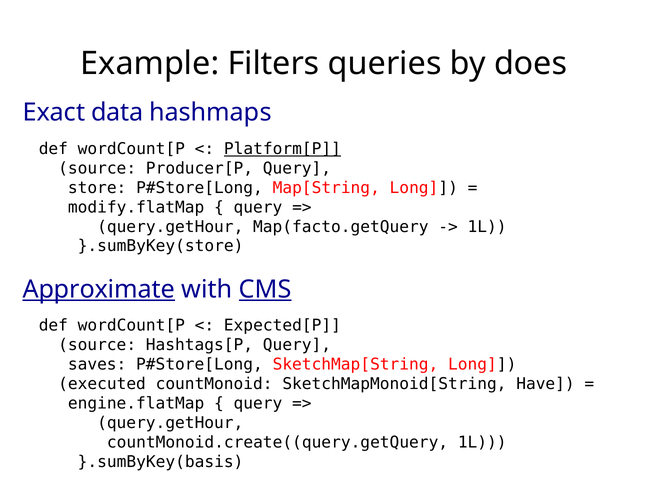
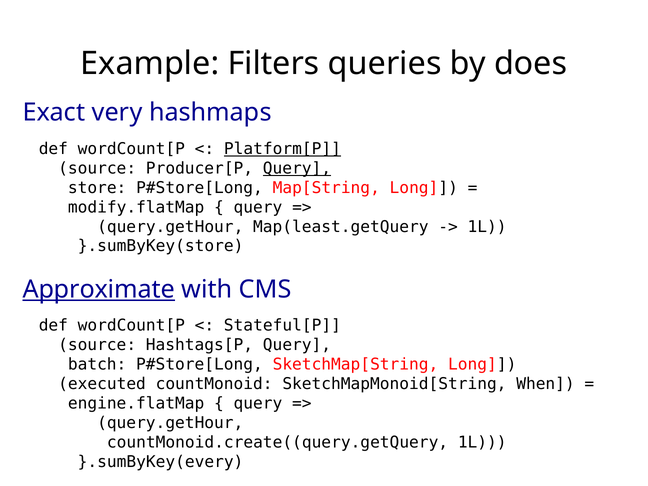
data: data -> very
Query at (297, 168) underline: none -> present
Map(facto.getQuery: Map(facto.getQuery -> Map(least.getQuery
CMS underline: present -> none
Expected[P: Expected[P -> Stateful[P
saves: saves -> batch
Have: Have -> When
}.sumByKey(basis: }.sumByKey(basis -> }.sumByKey(every
